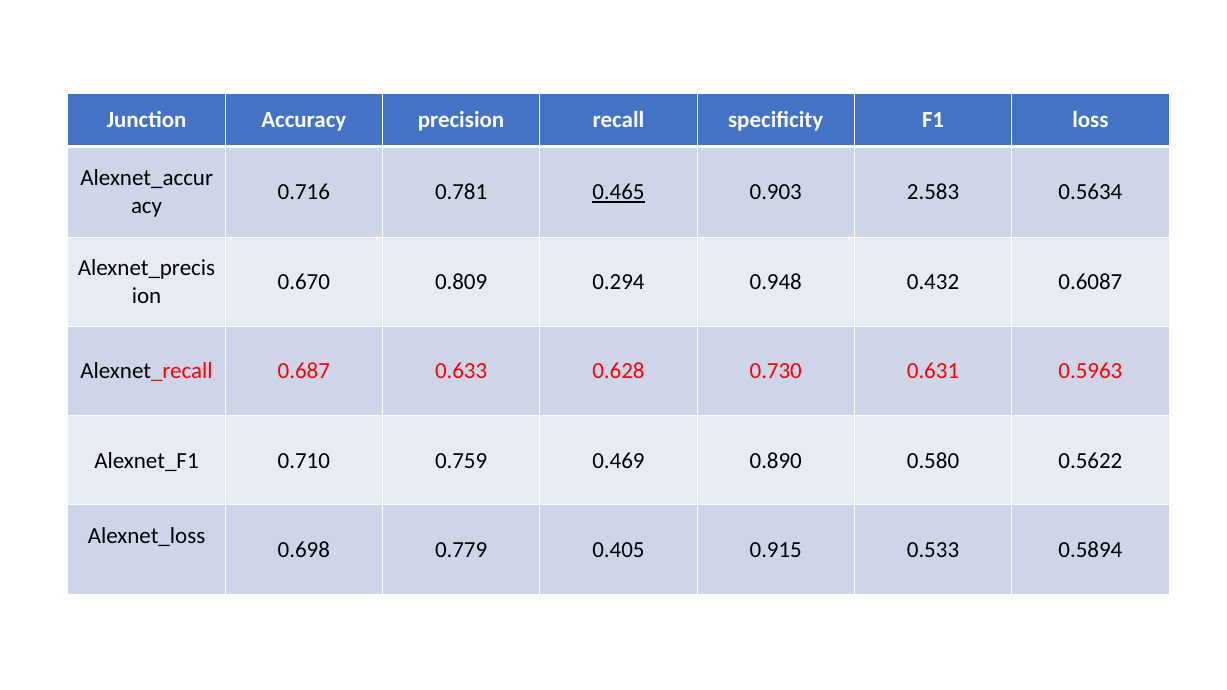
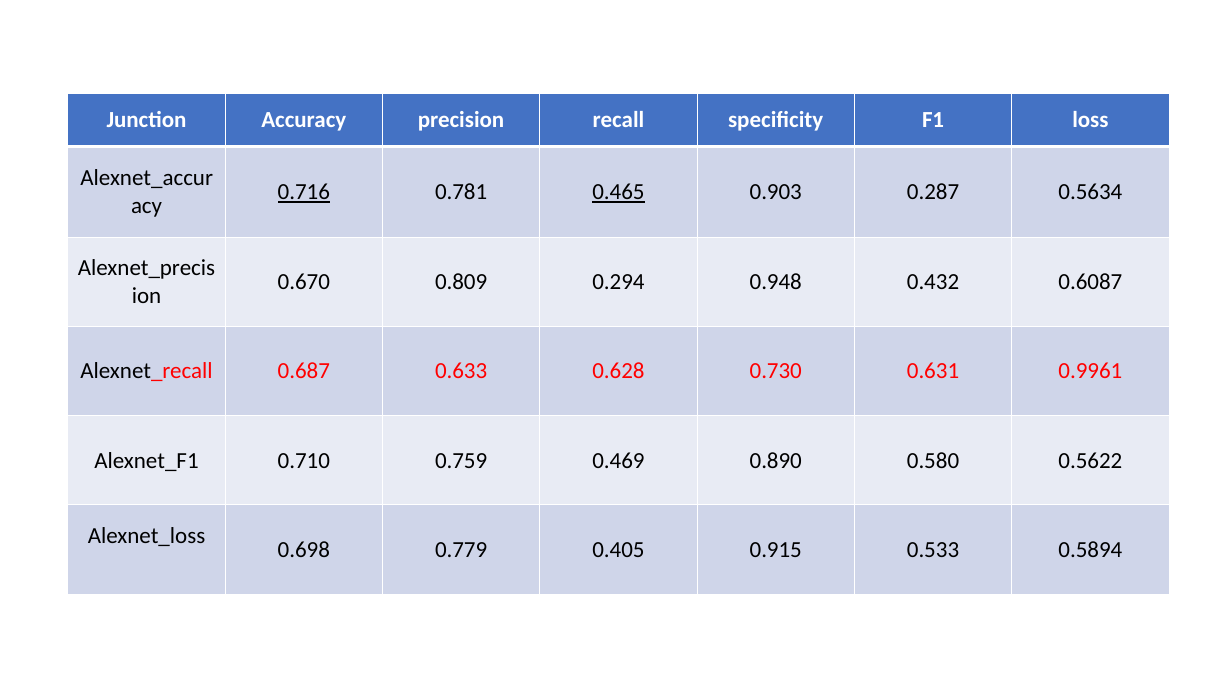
0.716 underline: none -> present
2.583: 2.583 -> 0.287
0.5963: 0.5963 -> 0.9961
